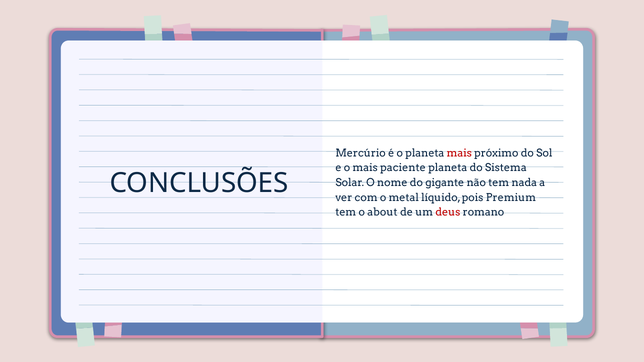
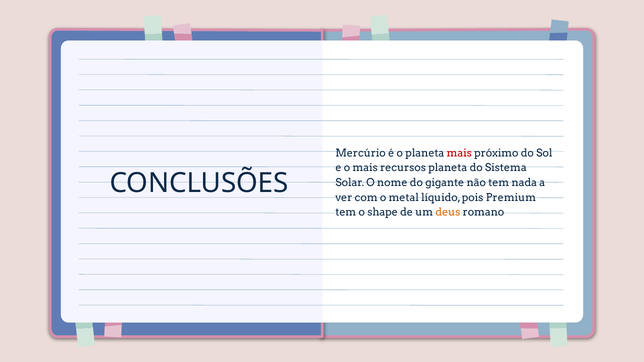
paciente: paciente -> recursos
about: about -> shape
deus colour: red -> orange
